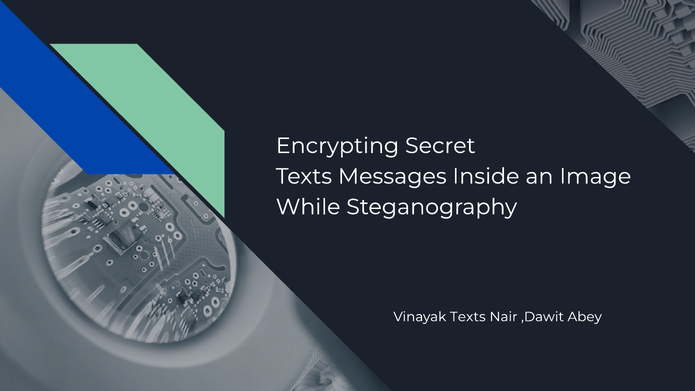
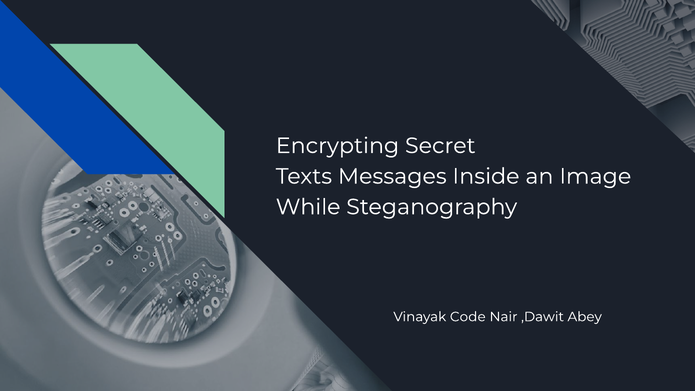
Vinayak Texts: Texts -> Code
